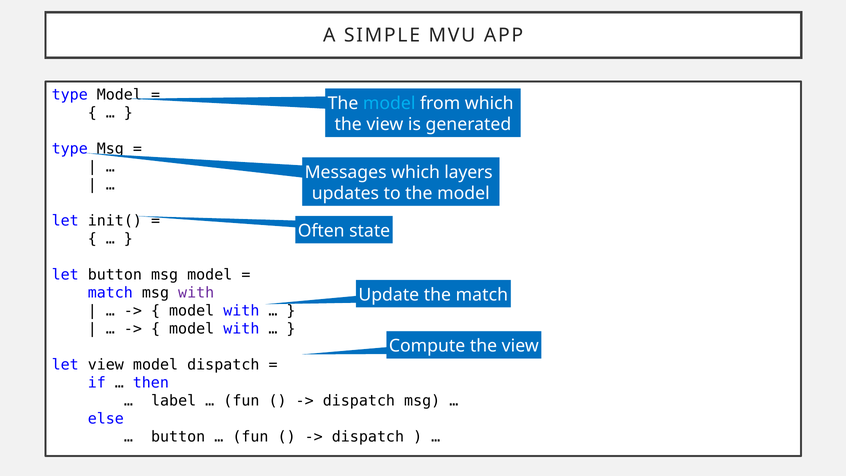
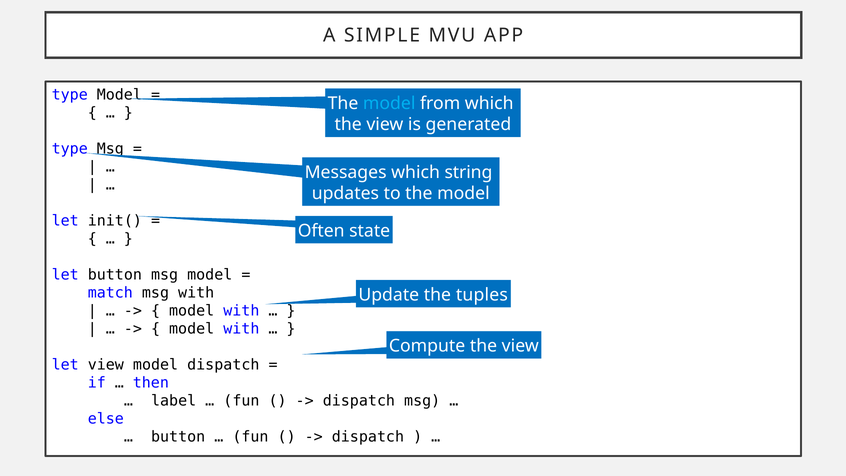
layers: layers -> string
with at (196, 293) colour: purple -> black
the match: match -> tuples
